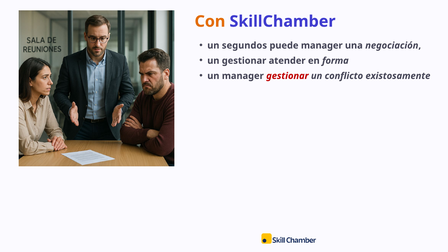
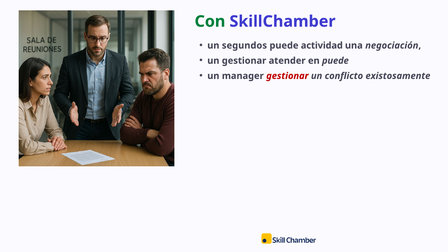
Con colour: orange -> green
puede manager: manager -> actividad
en forma: forma -> puede
